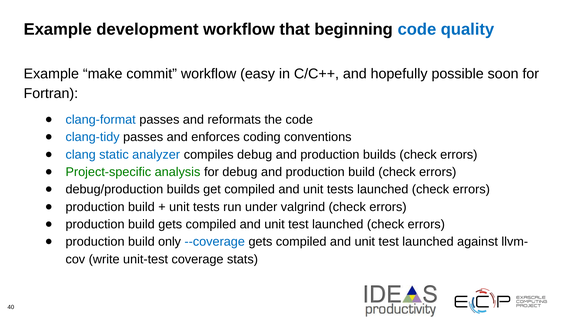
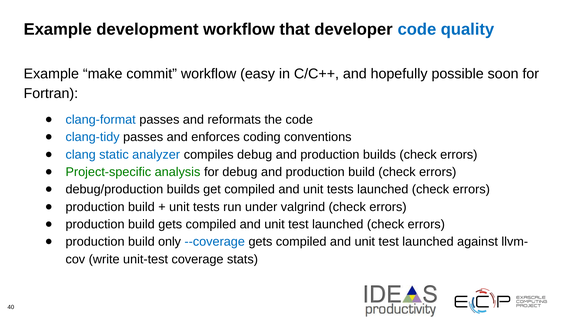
beginning: beginning -> developer
